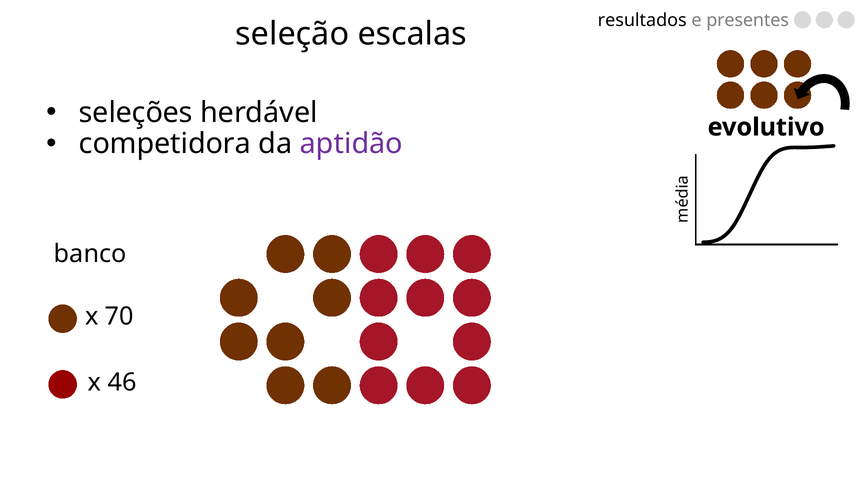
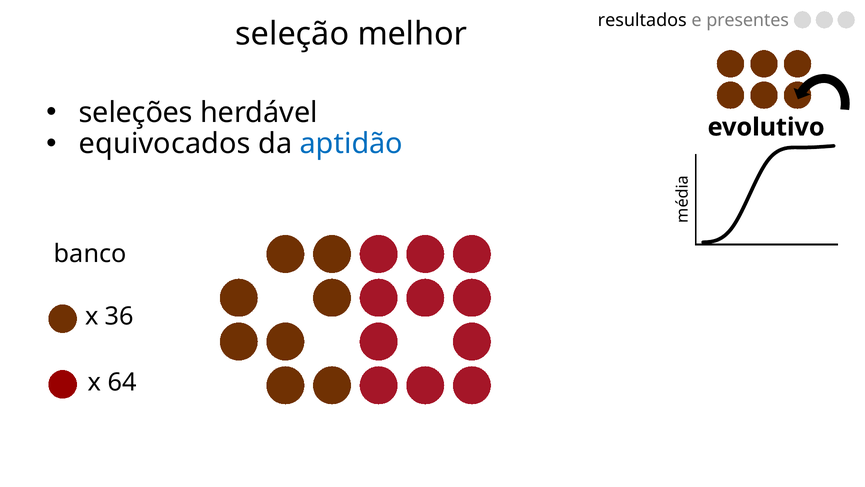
escalas: escalas -> melhor
competidora: competidora -> equivocados
aptidão colour: purple -> blue
70: 70 -> 36
46: 46 -> 64
